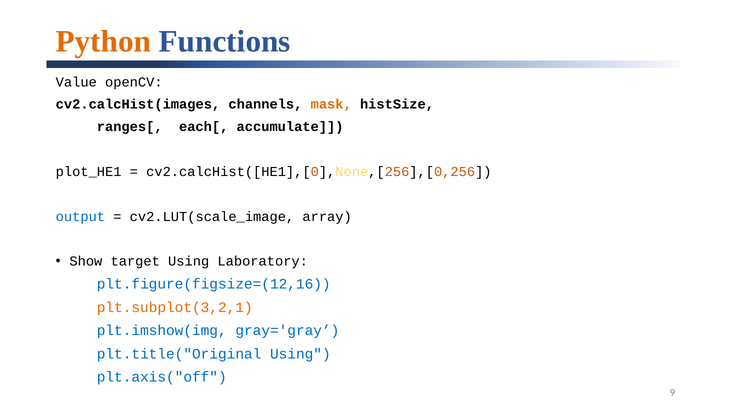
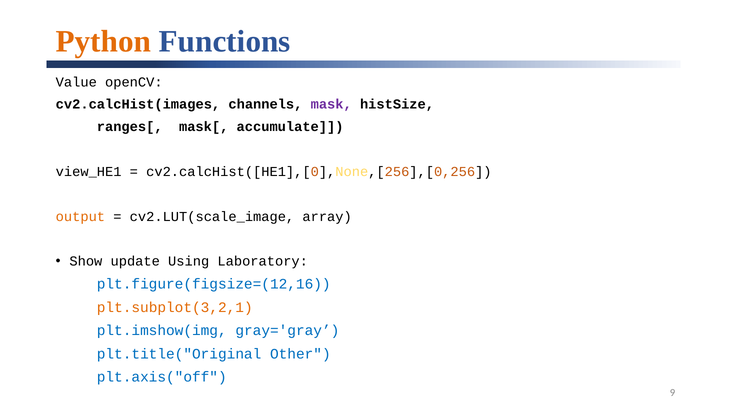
mask colour: orange -> purple
each[: each[ -> mask[
plot_HE1: plot_HE1 -> view_HE1
output colour: blue -> orange
target: target -> update
plt.title("Original Using: Using -> Other
